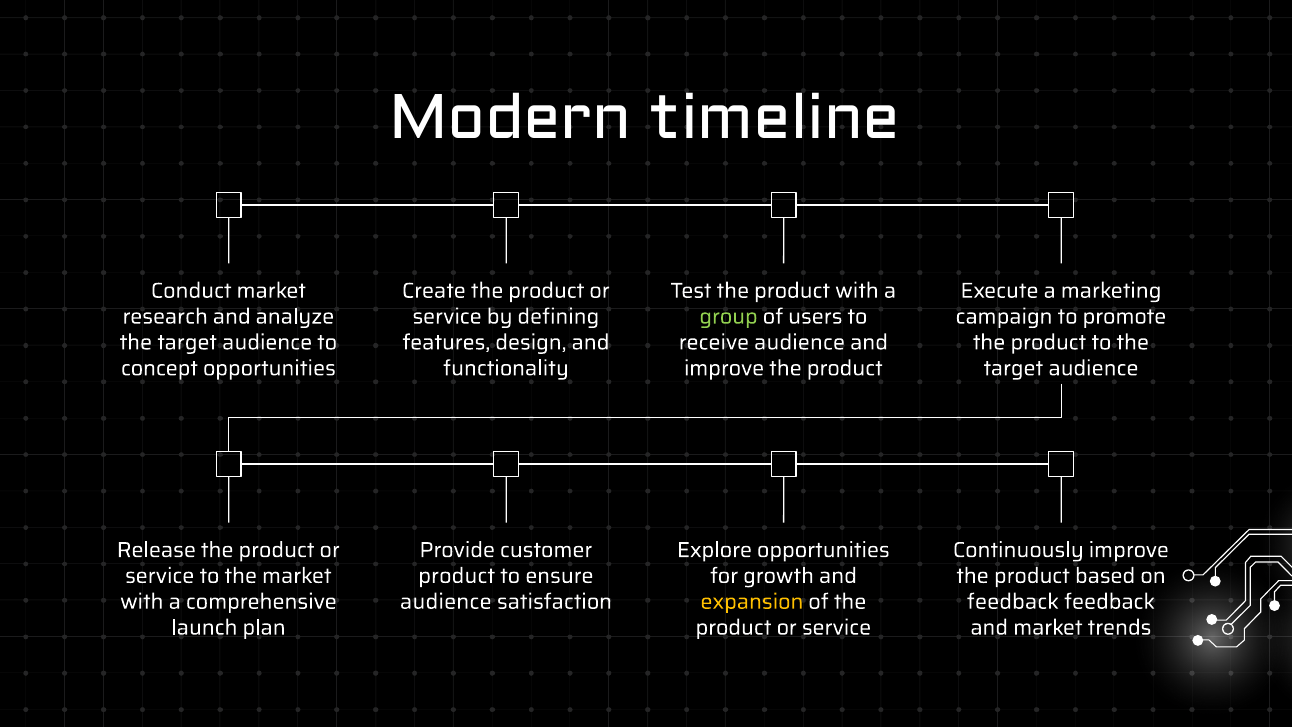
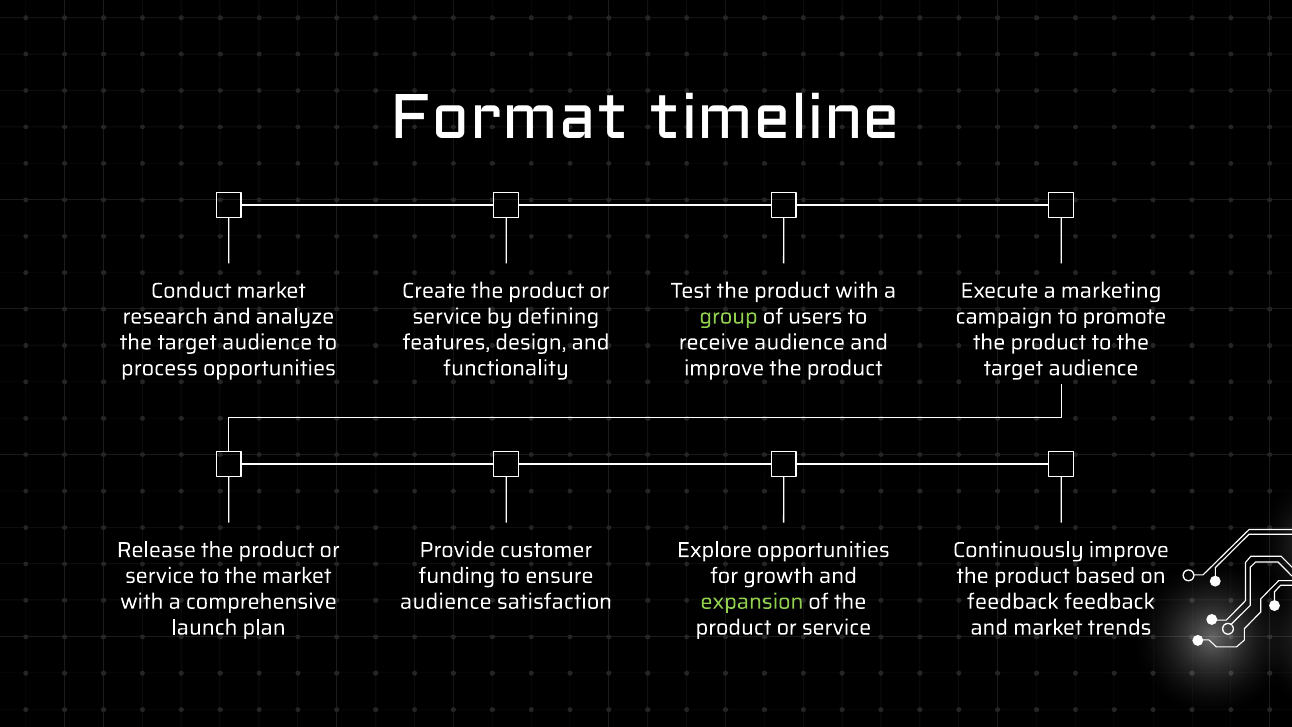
Modern: Modern -> Format
concept: concept -> process
product at (457, 576): product -> funding
expansion colour: yellow -> light green
